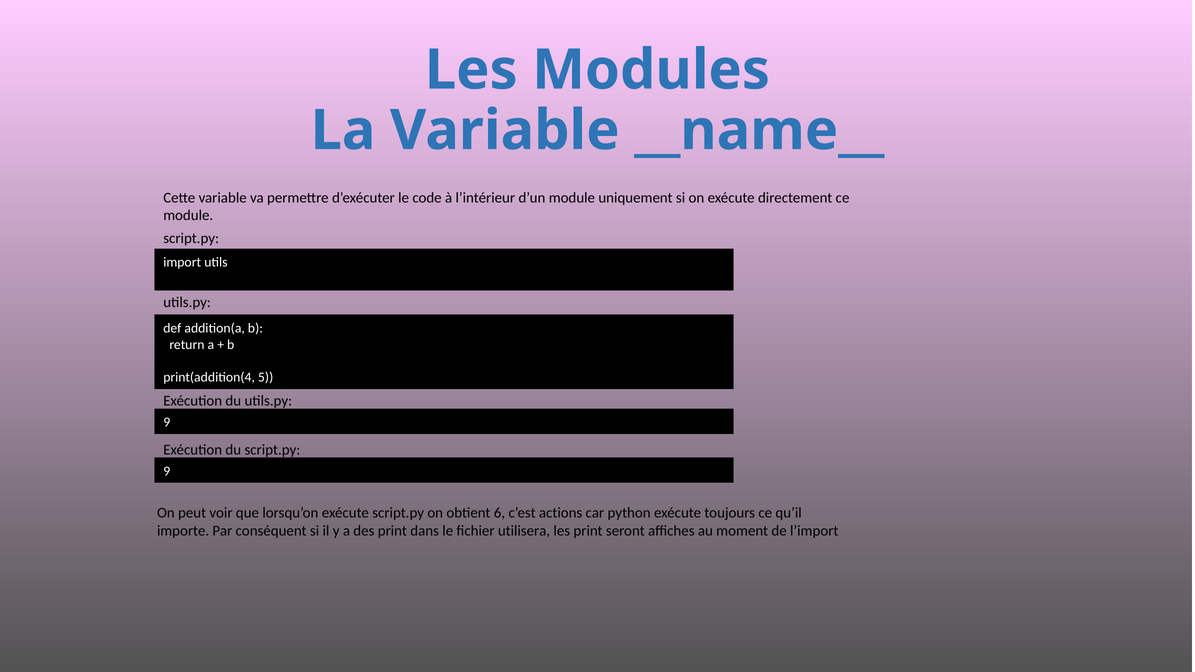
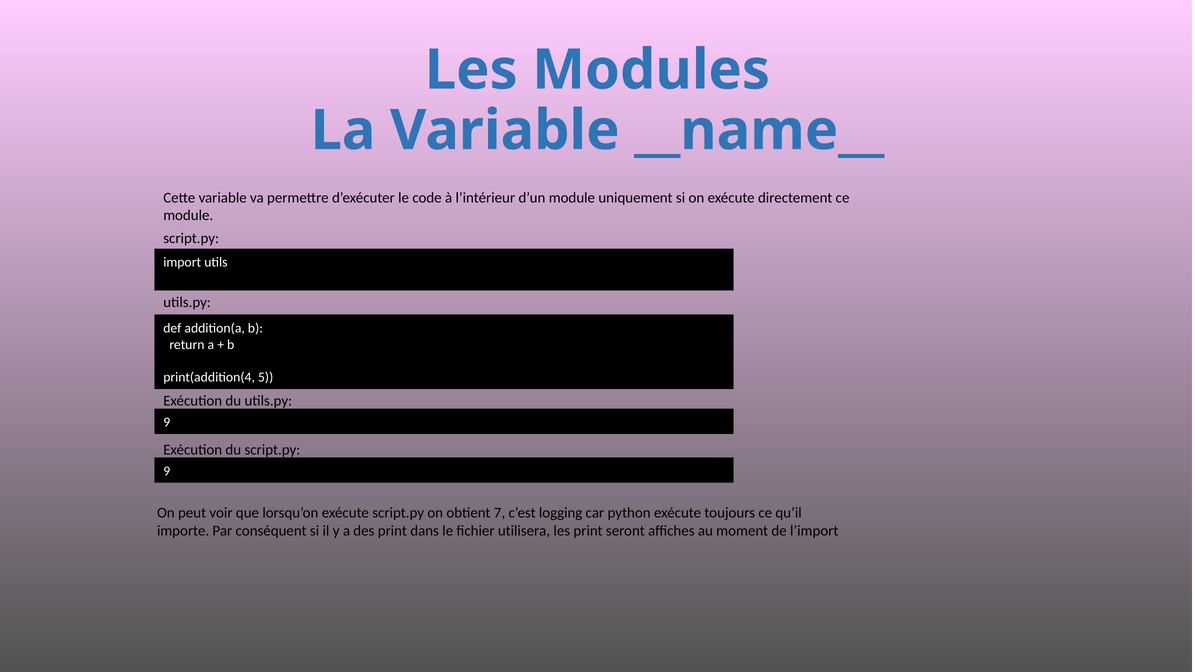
6: 6 -> 7
actions: actions -> logging
